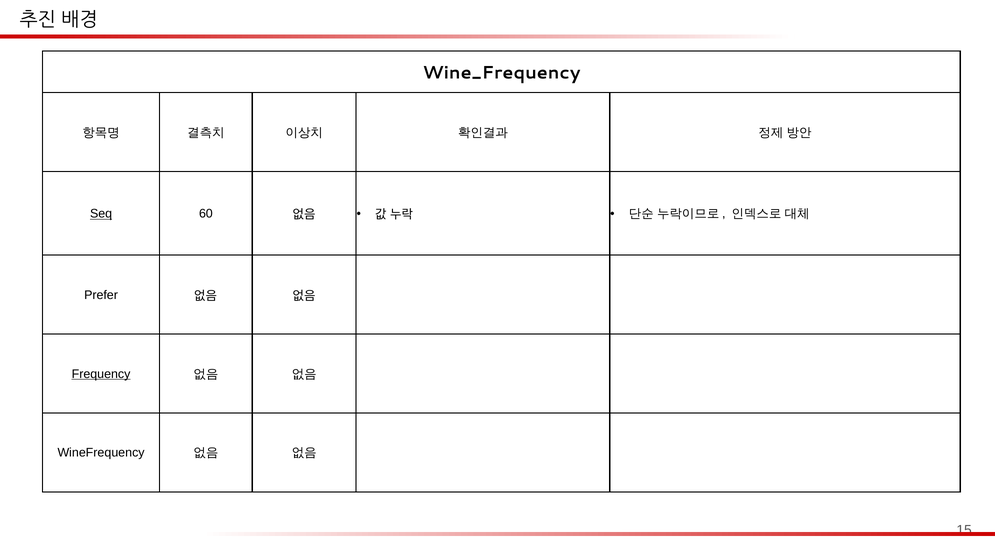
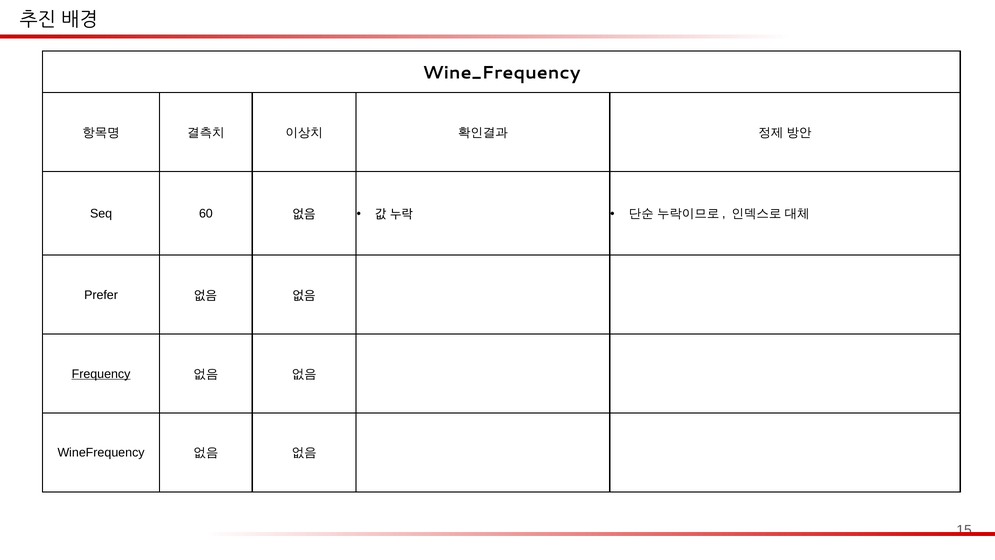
Seq underline: present -> none
